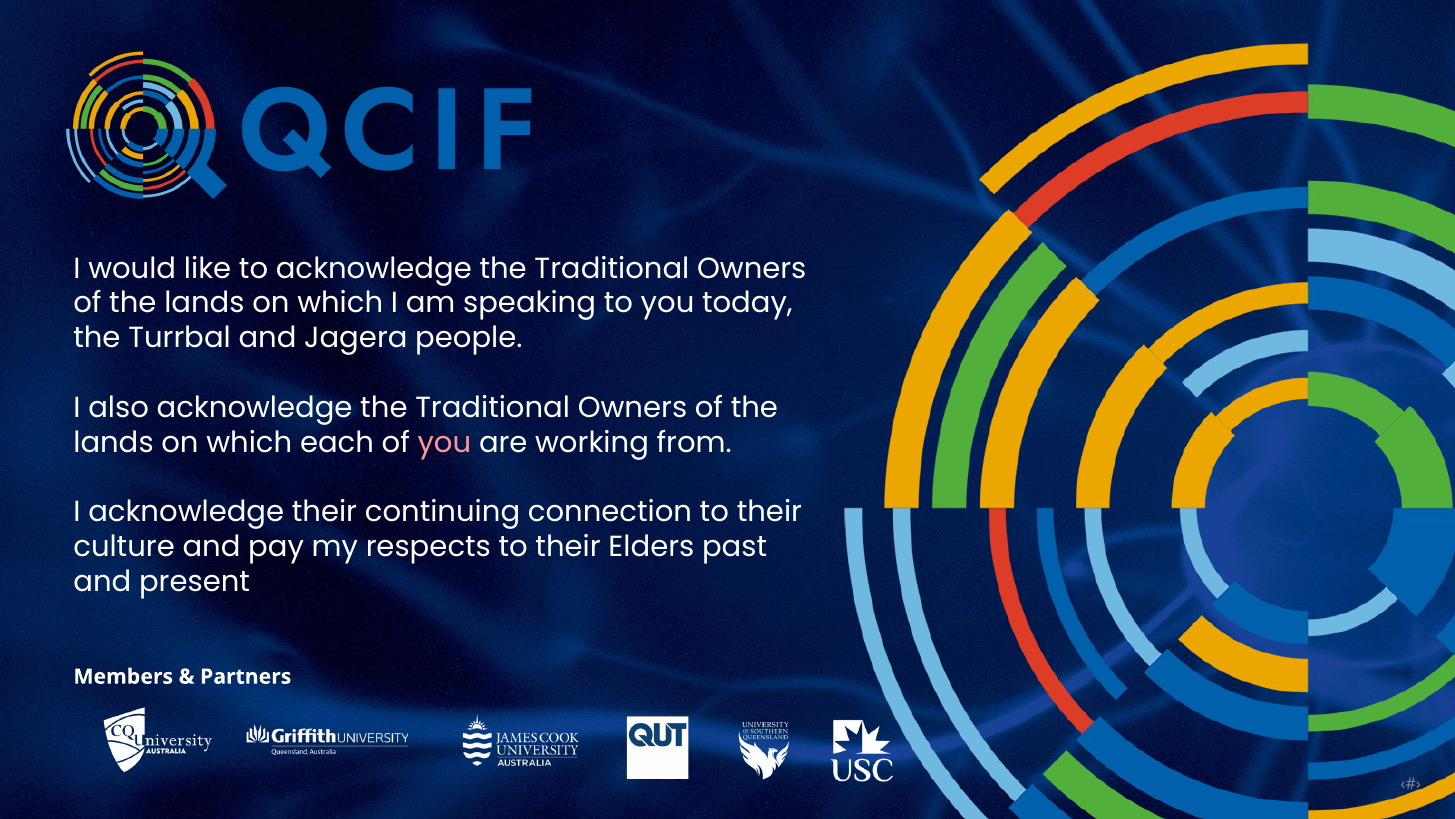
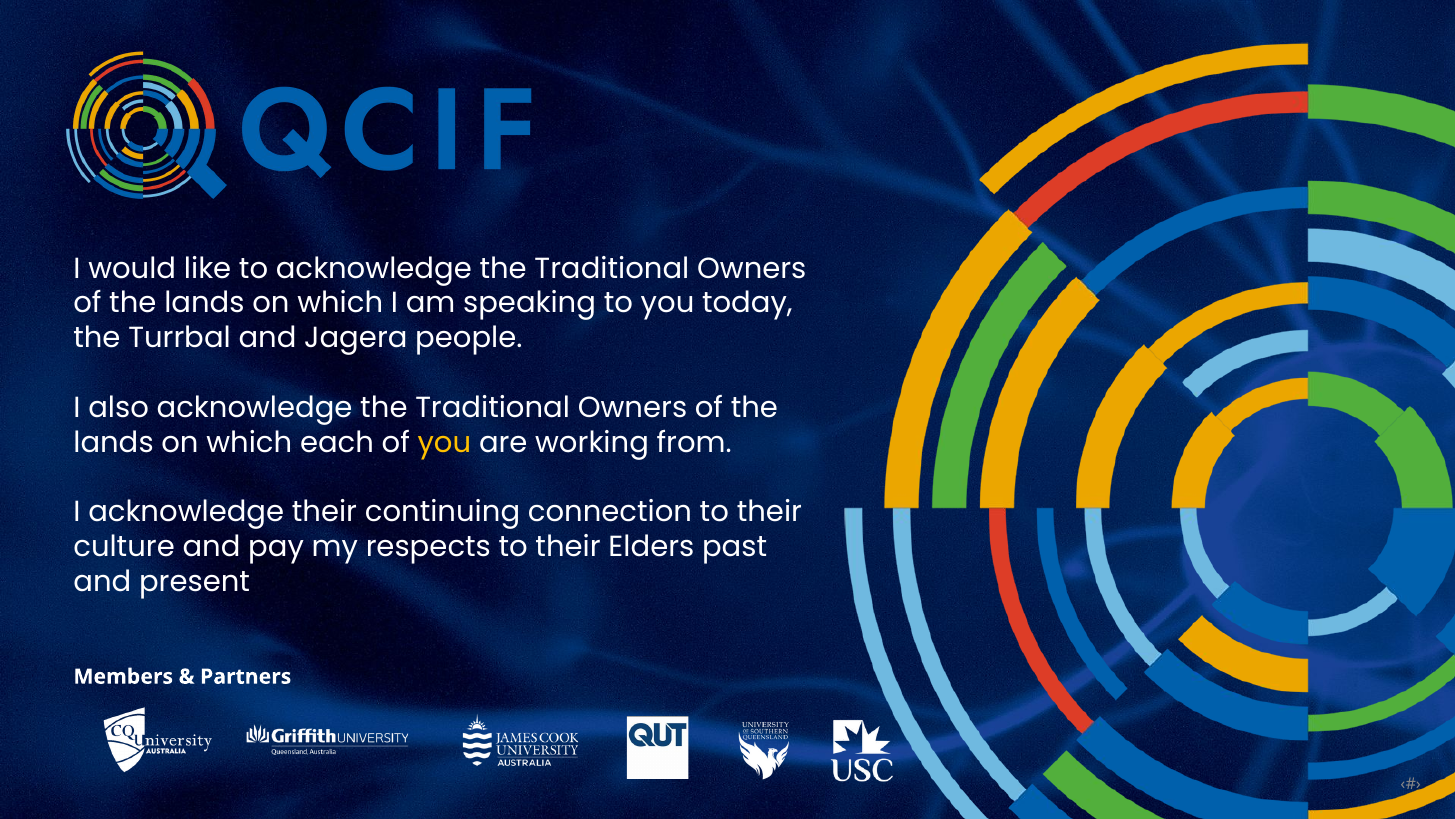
you at (444, 442) colour: pink -> yellow
